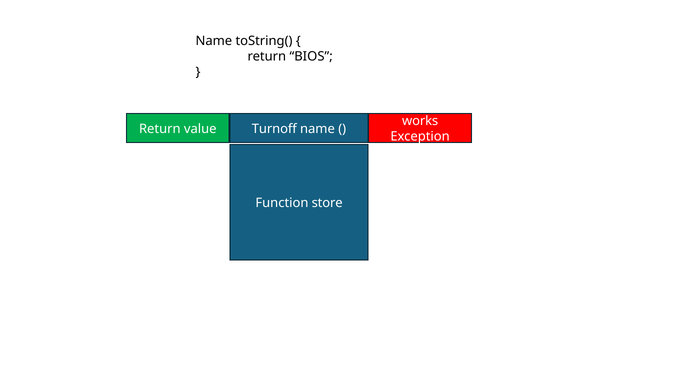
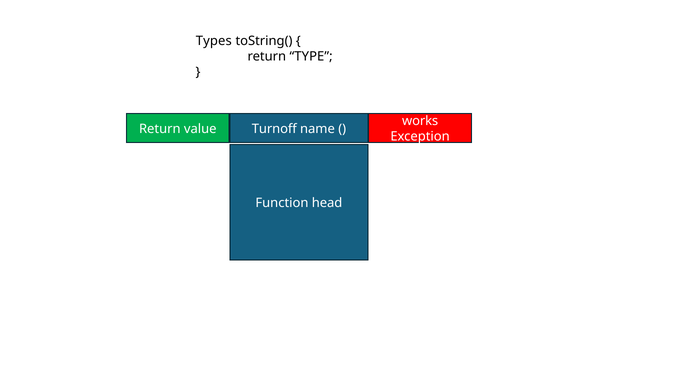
Name at (214, 41): Name -> Types
BIOS: BIOS -> TYPE
store: store -> head
